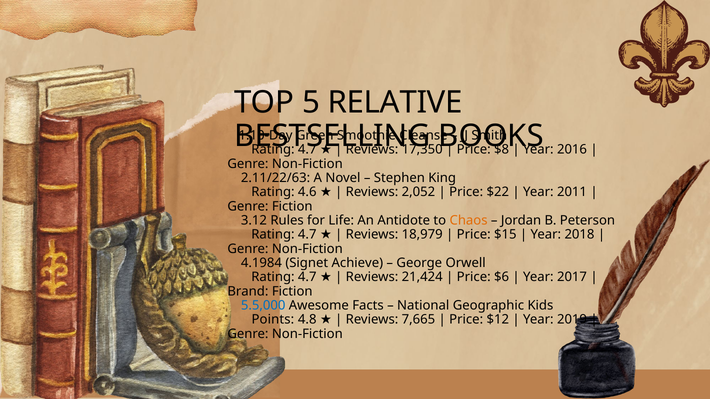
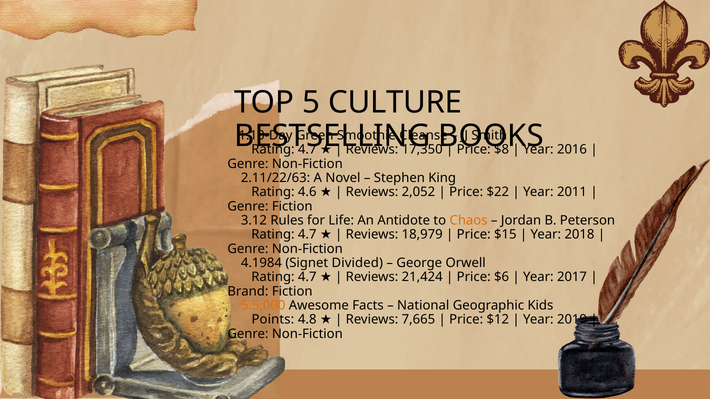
RELATIVE: RELATIVE -> CULTURE
Achieve: Achieve -> Divided
5.5,000 colour: blue -> orange
